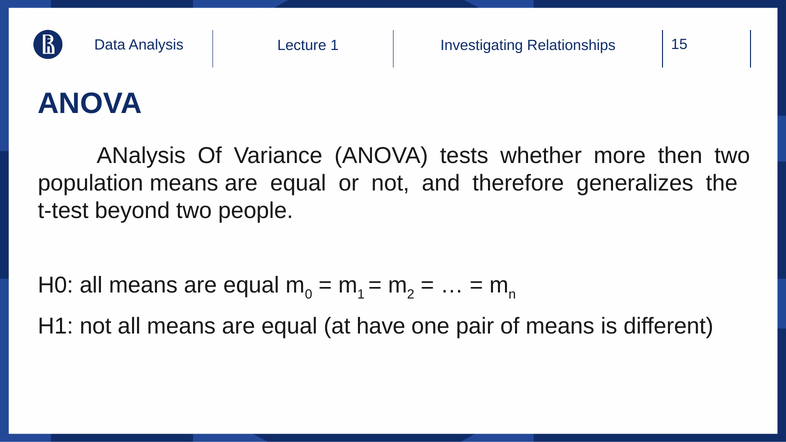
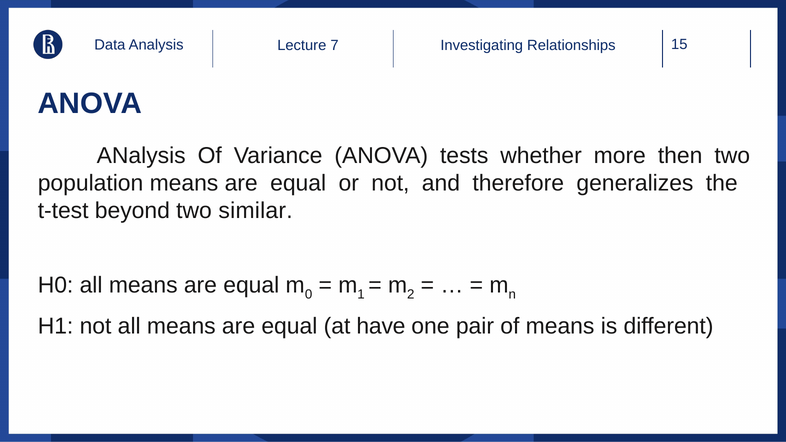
Lecture 1: 1 -> 7
people: people -> similar
